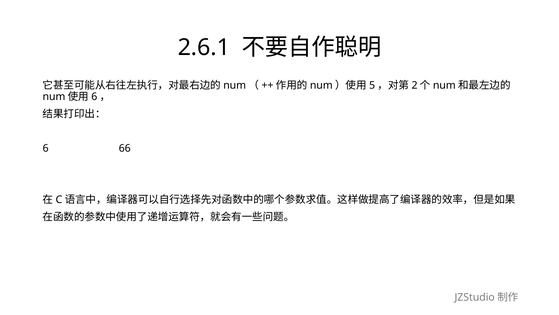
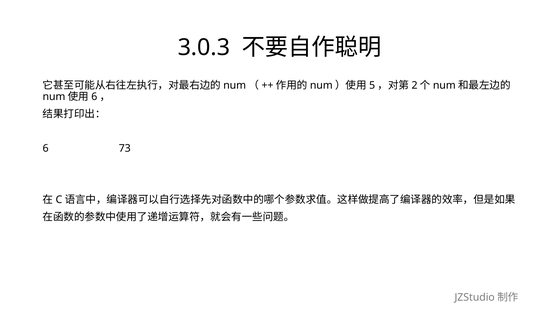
2.6.1: 2.6.1 -> 3.0.3
66: 66 -> 73
